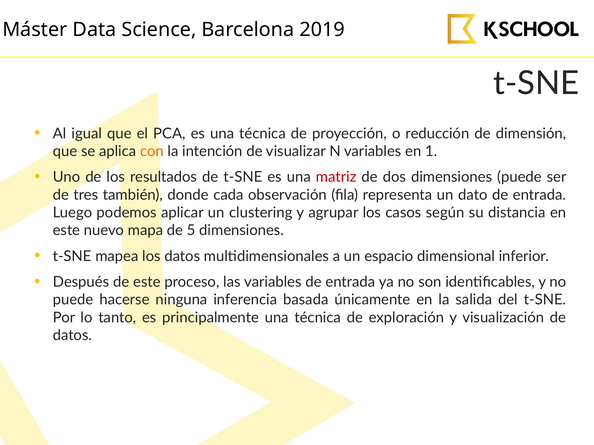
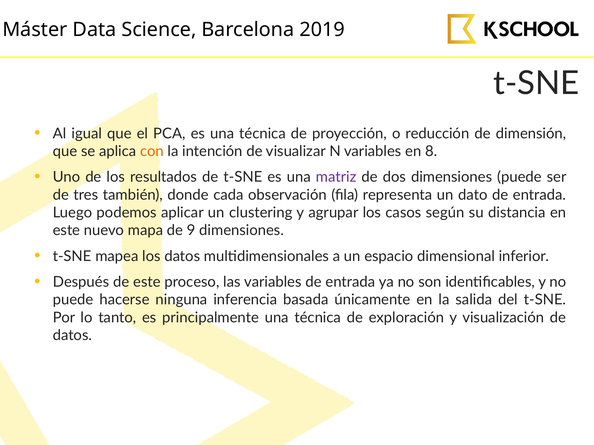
1: 1 -> 8
matriz colour: red -> purple
5: 5 -> 9
